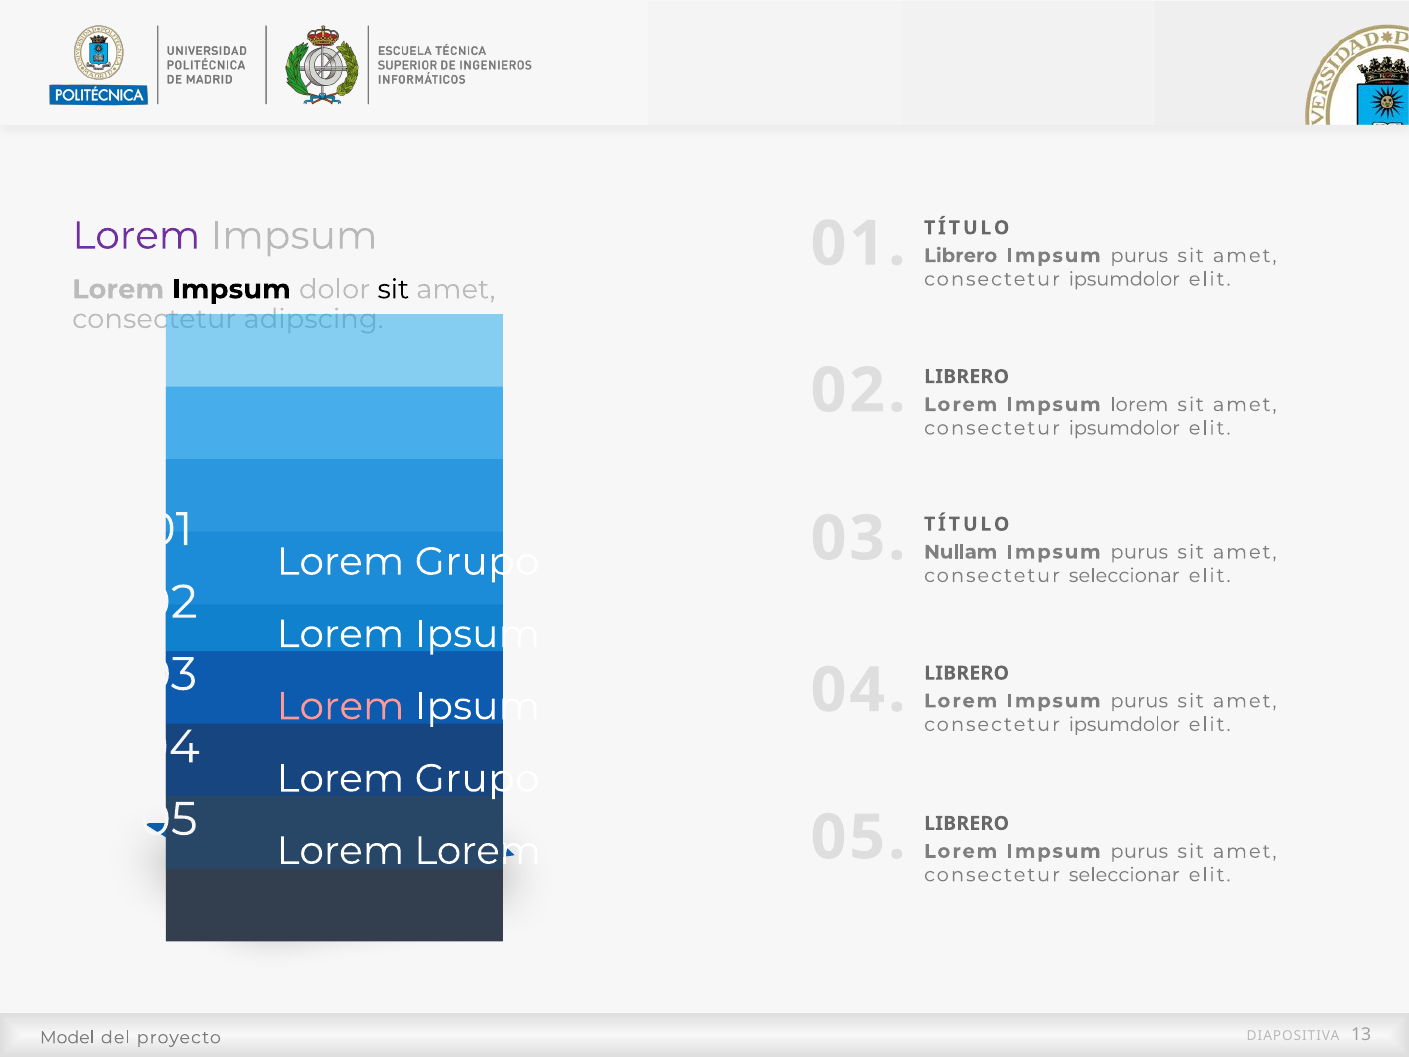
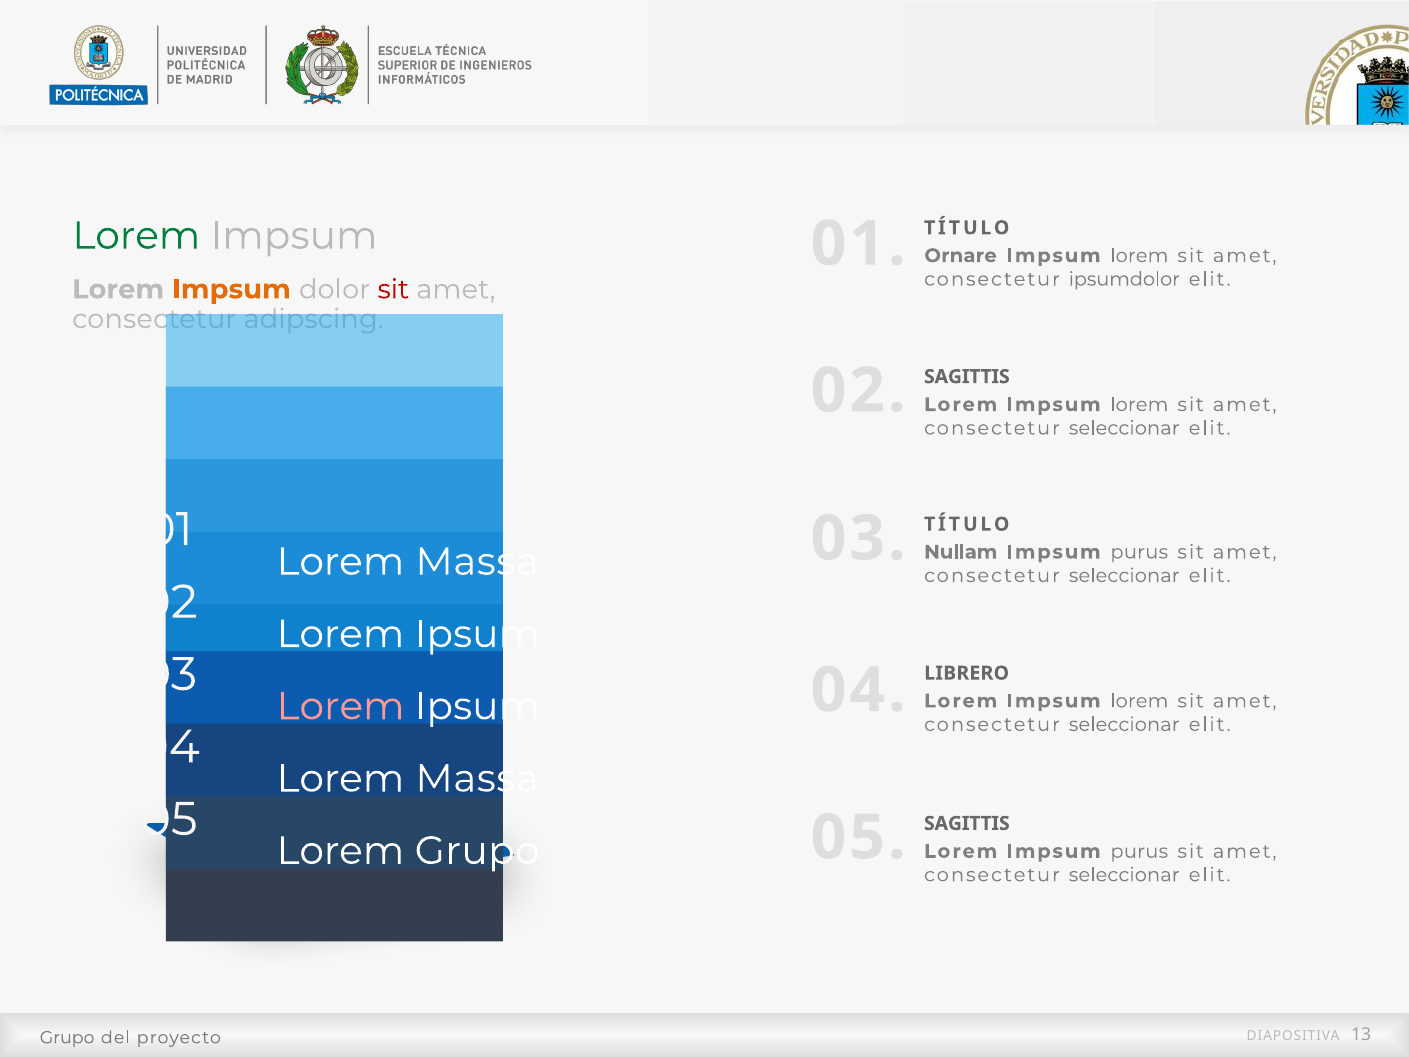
Lorem at (136, 236) colour: purple -> green
Librero at (961, 256): Librero -> Ornare
purus at (1139, 256): purus -> lorem
Impsum at (231, 289) colour: black -> orange
sit at (393, 289) colour: black -> red
LIBRERO at (967, 377): LIBRERO -> SAGITTIS
ipsumdolor at (1124, 428): ipsumdolor -> seleccionar
Grupo at (477, 562): Grupo -> Massa
purus at (1139, 701): purus -> lorem
ipsumdolor at (1124, 724): ipsumdolor -> seleccionar
Grupo at (477, 778): Grupo -> Massa
LIBRERO at (967, 823): LIBRERO -> SAGITTIS
Lorem Lorem: Lorem -> Grupo
Model at (67, 1037): Model -> Grupo
